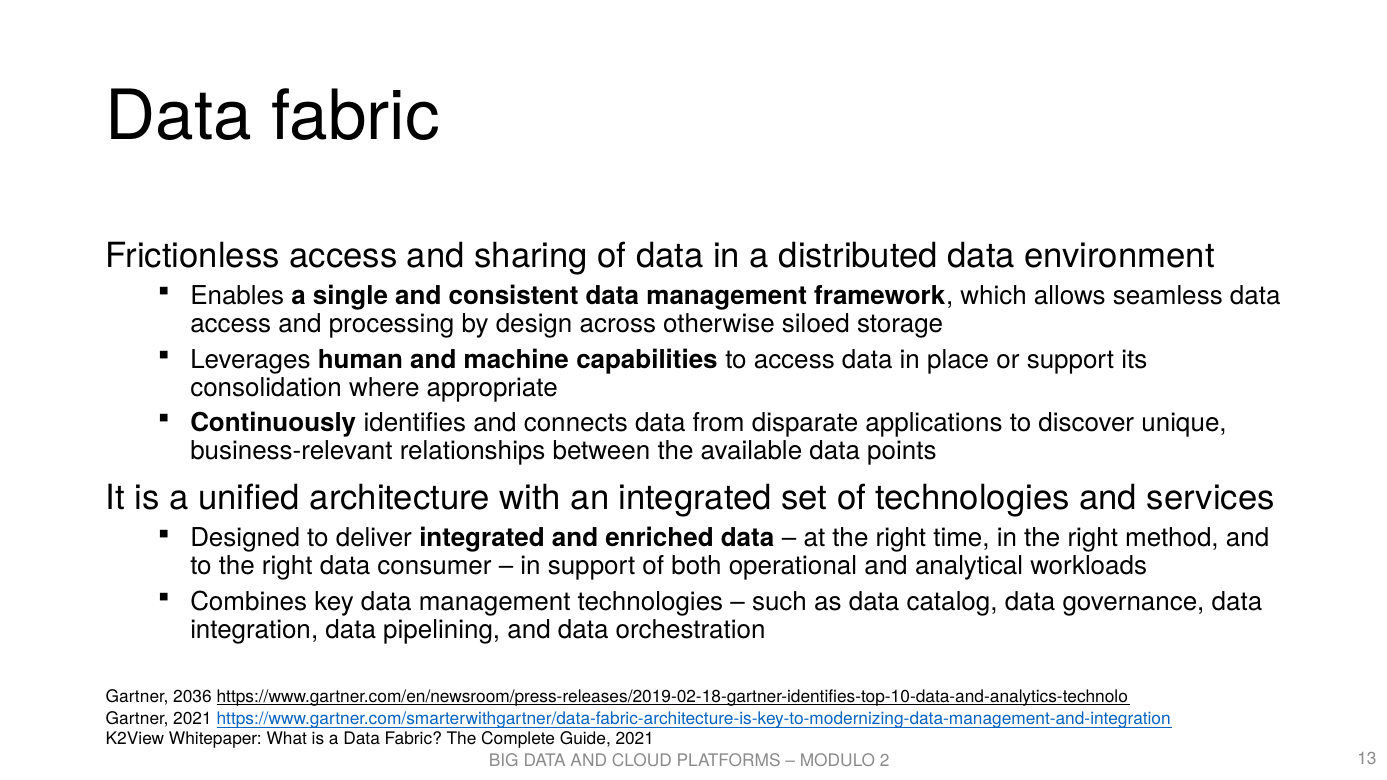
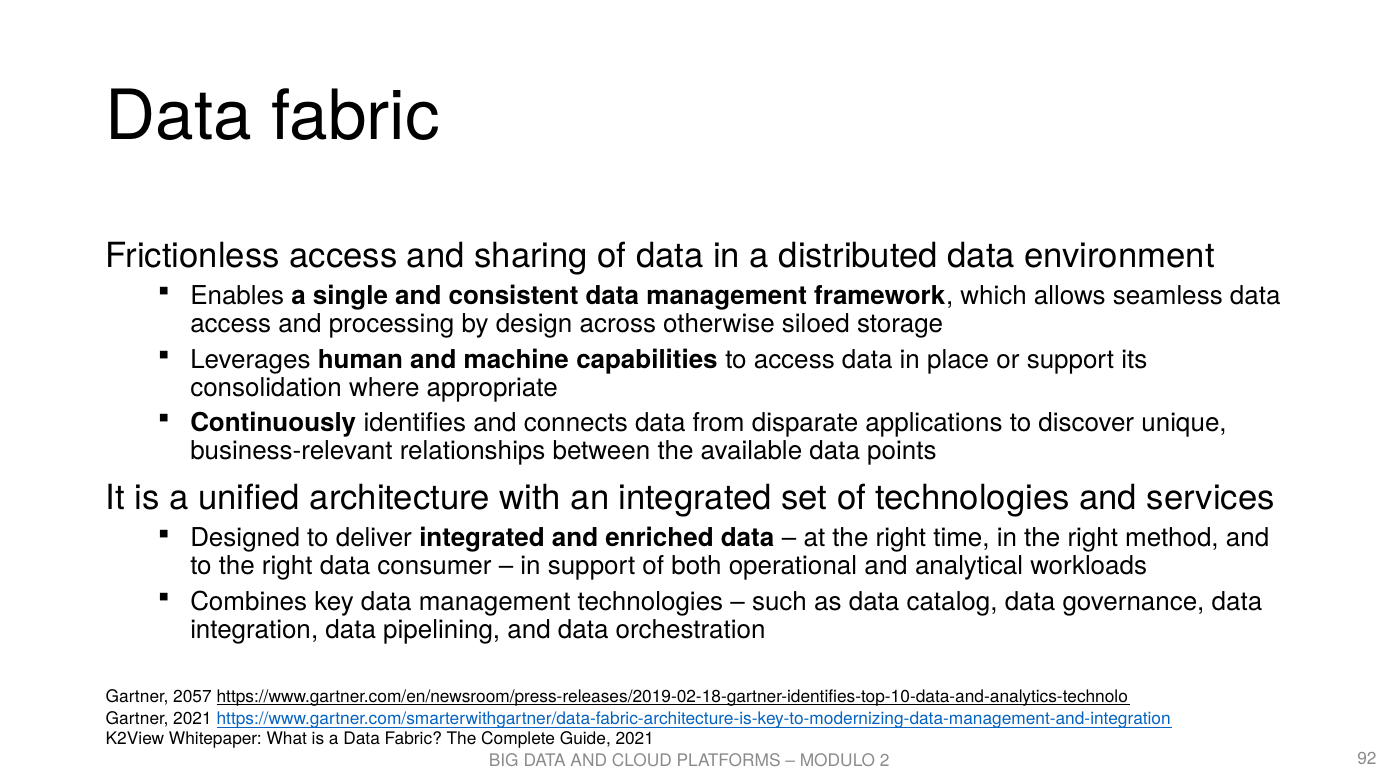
2036: 2036 -> 2057
13: 13 -> 92
